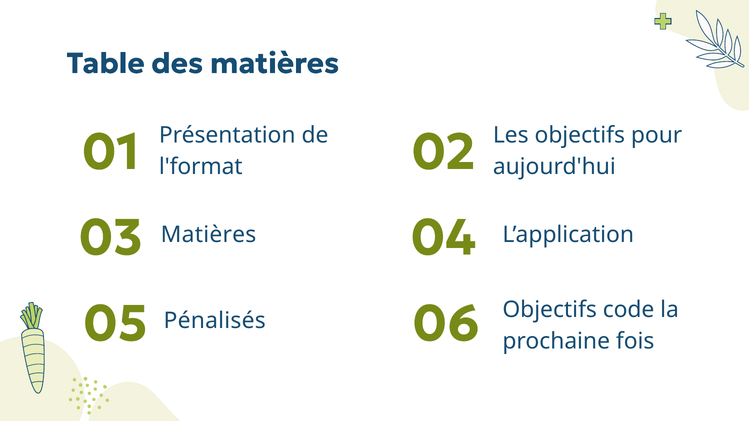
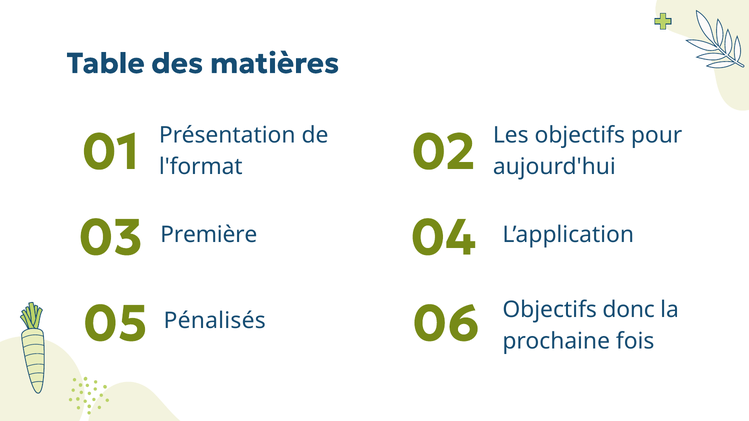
03 Matières: Matières -> Première
code: code -> donc
